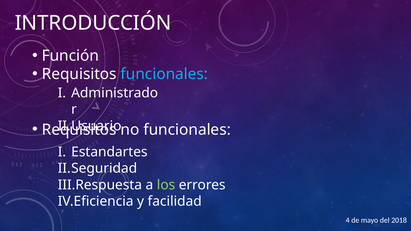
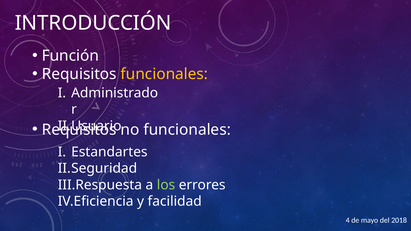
funcionales at (164, 74) colour: light blue -> yellow
